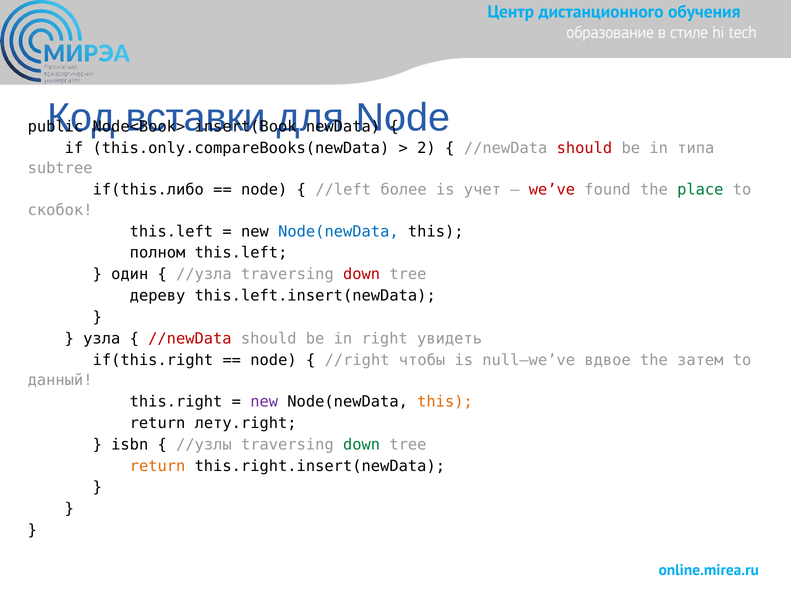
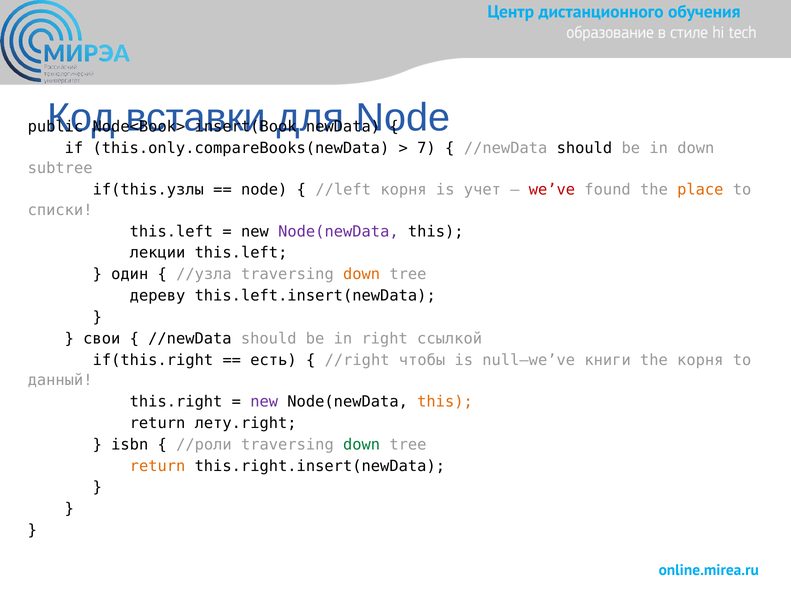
2: 2 -> 7
should at (584, 148) colour: red -> black
in типа: типа -> down
if(this.либо: if(this.либо -> if(this.узлы
//left более: более -> корня
place colour: green -> orange
скобок: скобок -> списки
Node(newData at (338, 231) colour: blue -> purple
полном: полном -> лекции
down at (362, 274) colour: red -> orange
узла: узла -> свои
//newData at (190, 338) colour: red -> black
увидеть: увидеть -> ссылкой
node at (273, 359): node -> есть
вдвое: вдвое -> книги
the затем: затем -> корня
//узлы: //узлы -> //роли
